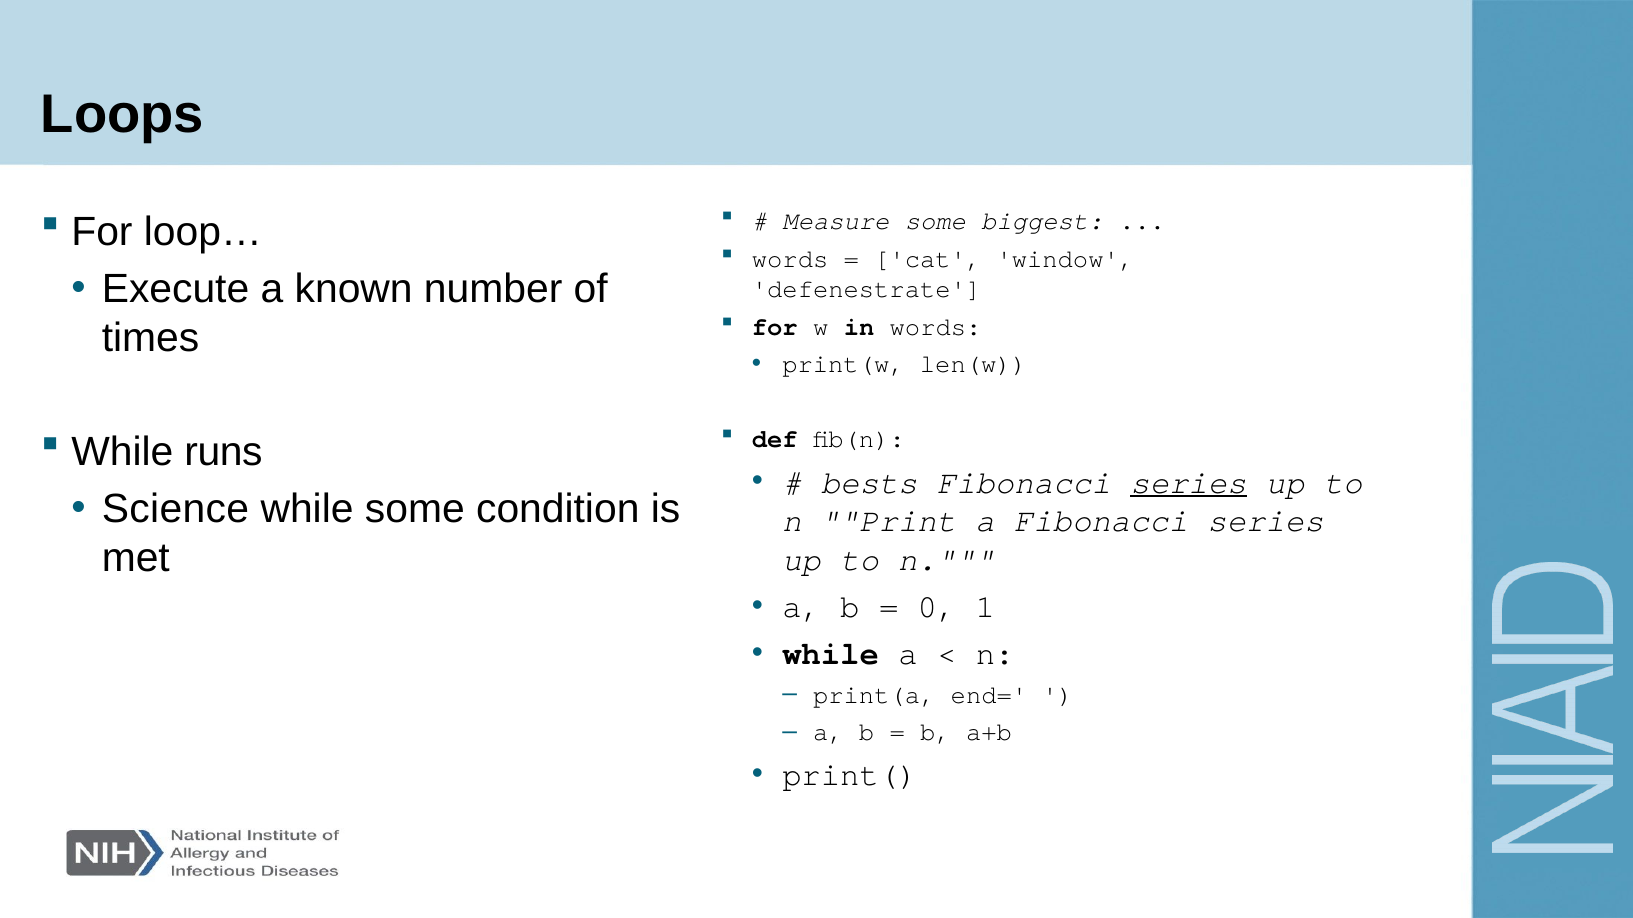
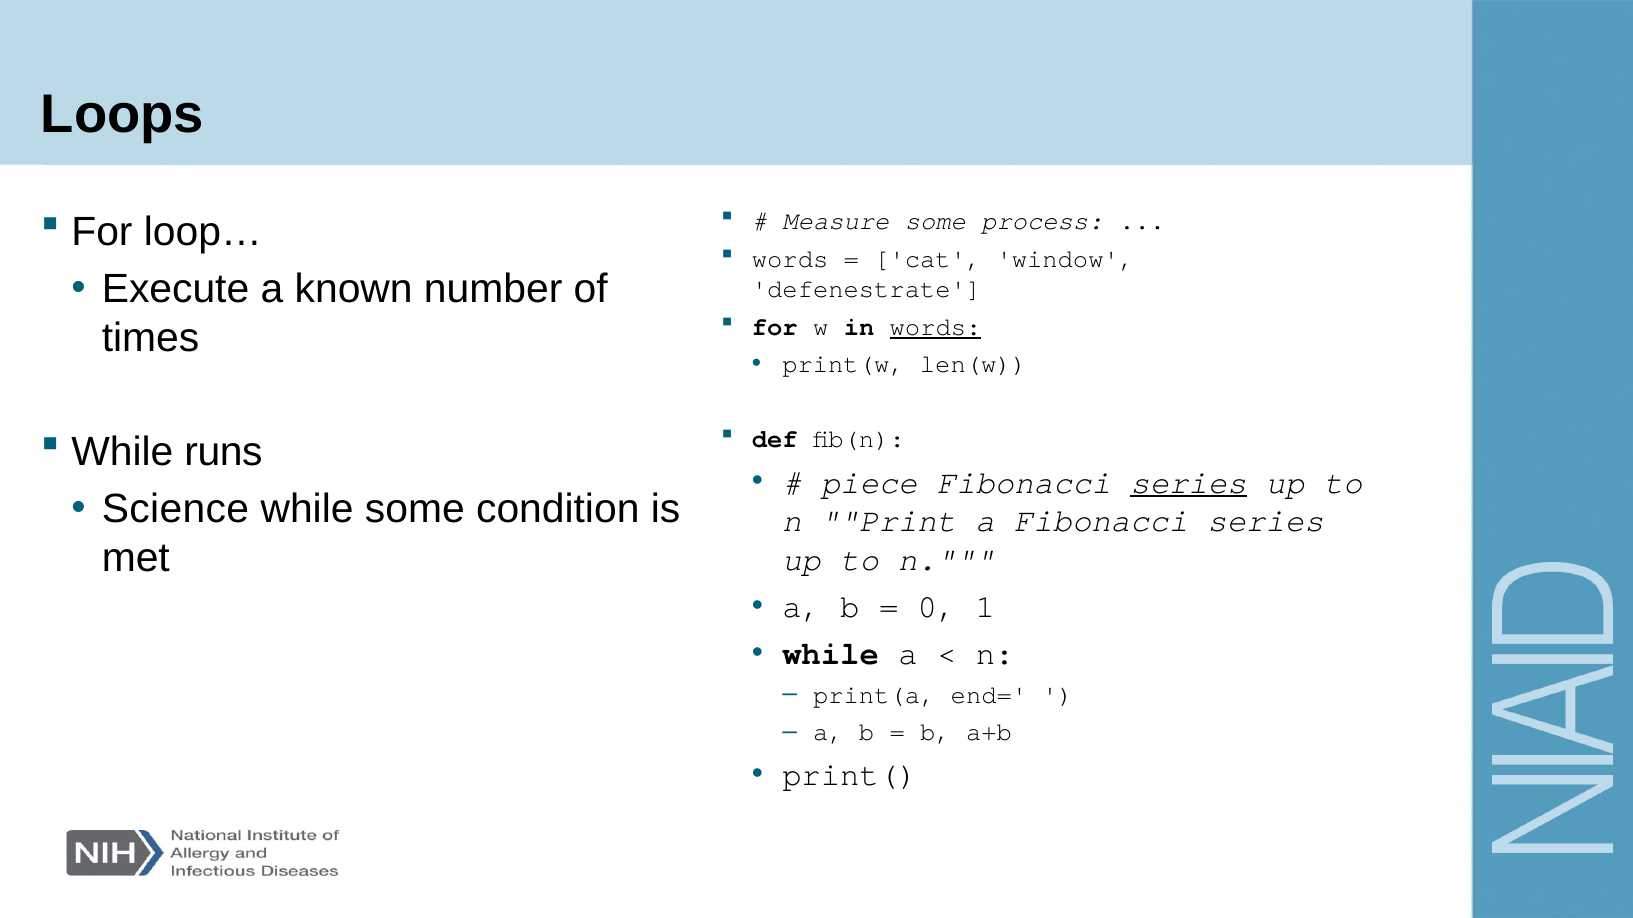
biggest: biggest -> process
words at (936, 327) underline: none -> present
bests: bests -> piece
